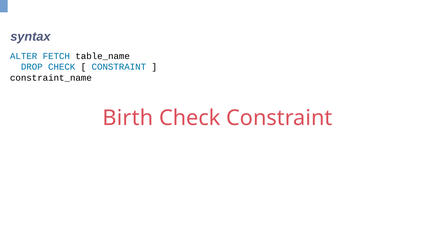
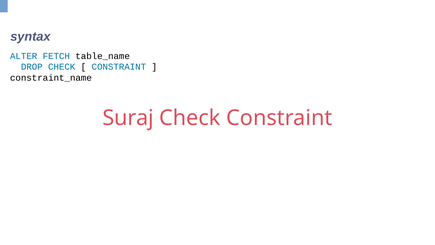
Birth: Birth -> Suraj
